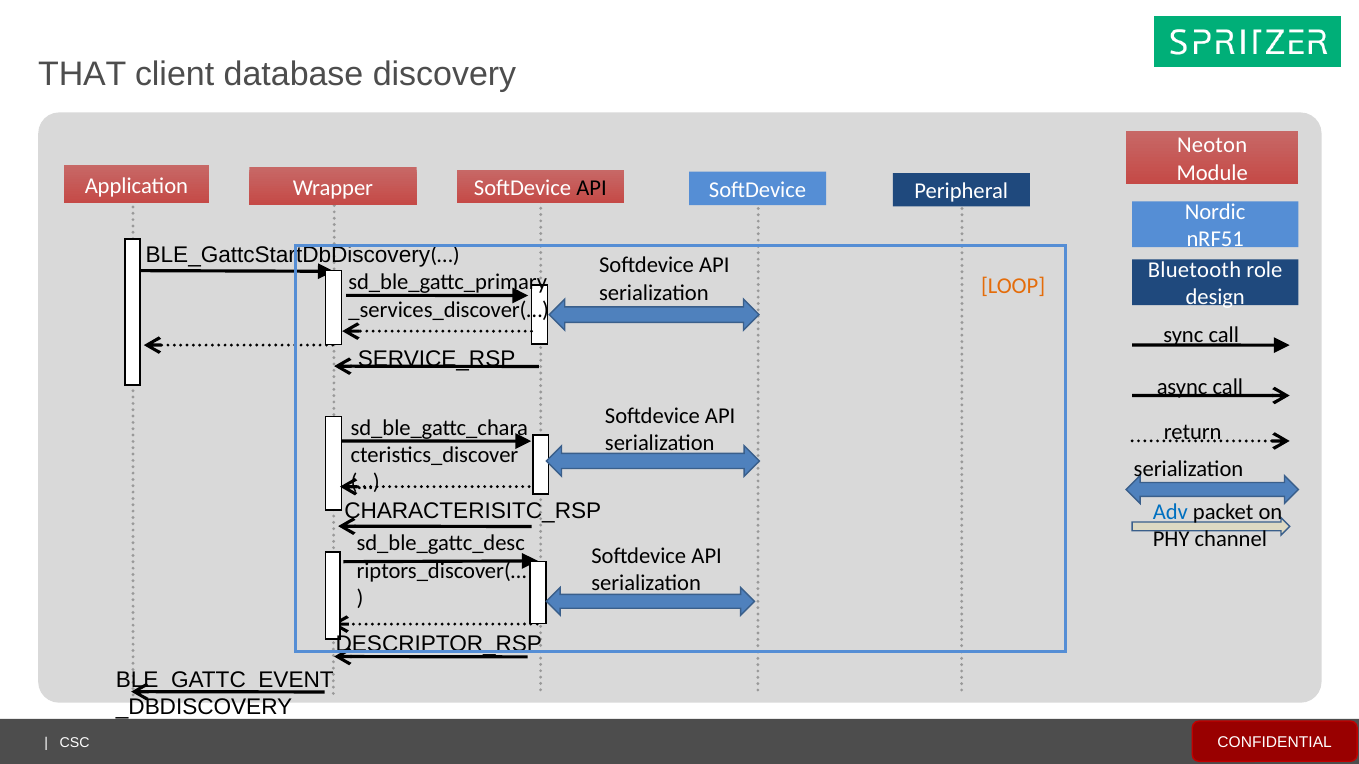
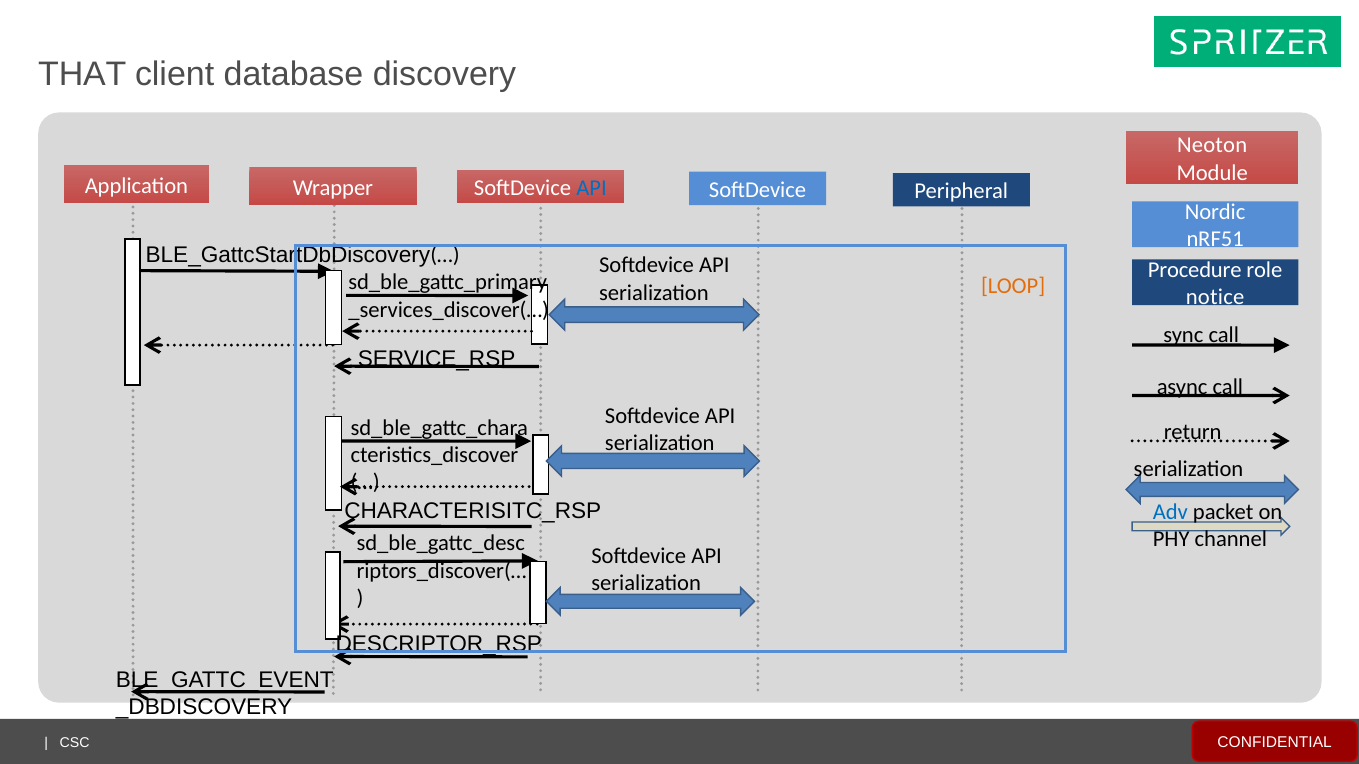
API at (591, 188) colour: black -> blue
Bluetooth: Bluetooth -> Procedure
design: design -> notice
